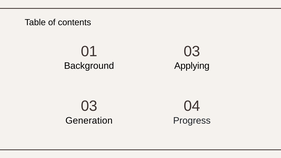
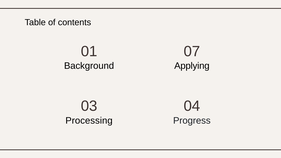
01 03: 03 -> 07
Generation: Generation -> Processing
